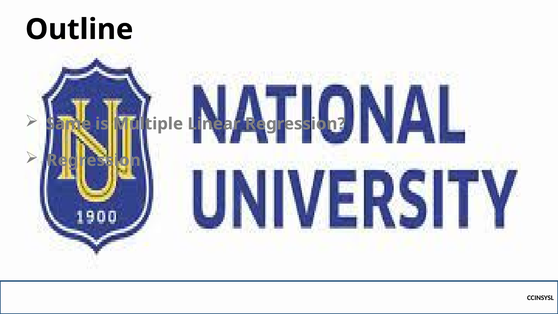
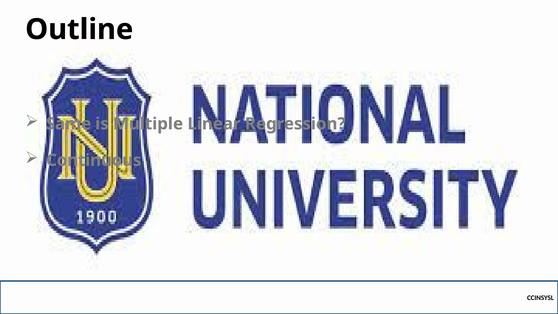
Regression at (94, 160): Regression -> Continuous
